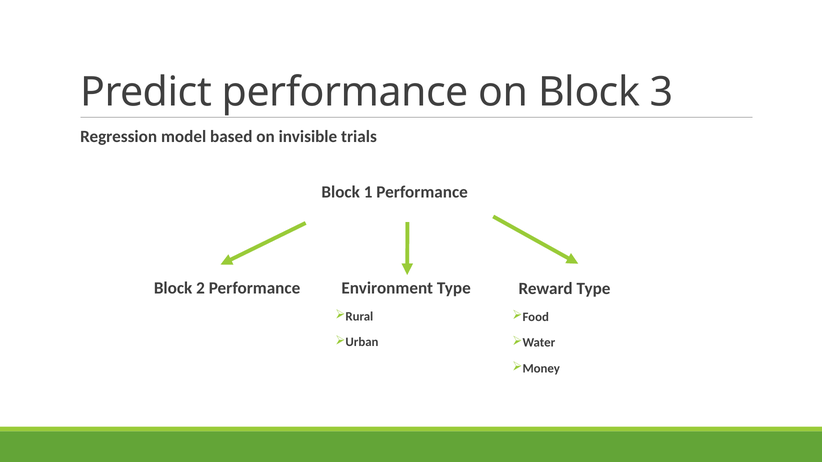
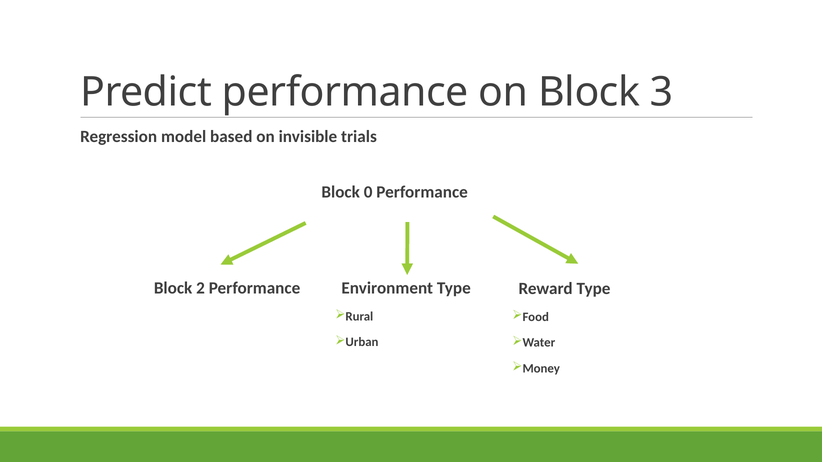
1: 1 -> 0
